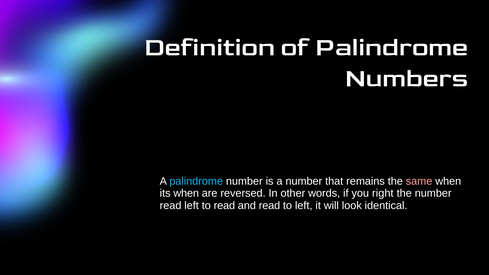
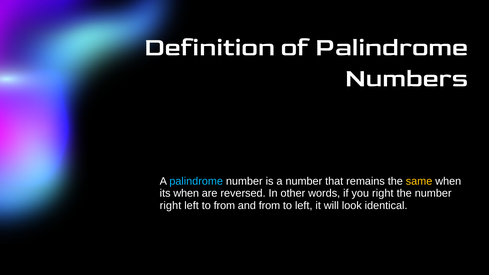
same colour: pink -> yellow
read at (171, 205): read -> right
to read: read -> from
and read: read -> from
